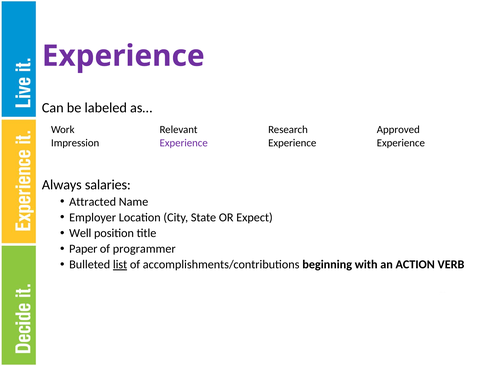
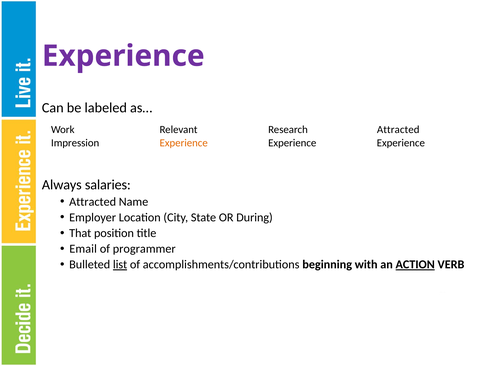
Approved at (398, 129): Approved -> Attracted
Experience at (184, 143) colour: purple -> orange
Expect: Expect -> During
Well: Well -> That
Paper: Paper -> Email
ACTION underline: none -> present
